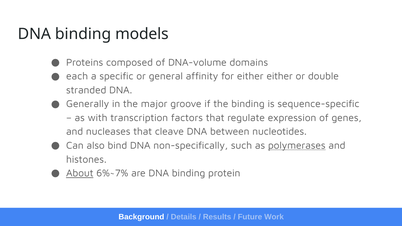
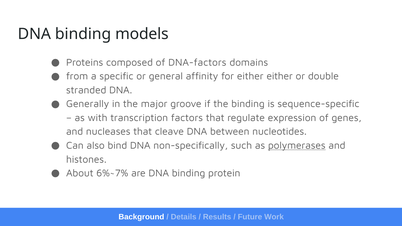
DNA-volume: DNA-volume -> DNA-factors
each: each -> from
About underline: present -> none
